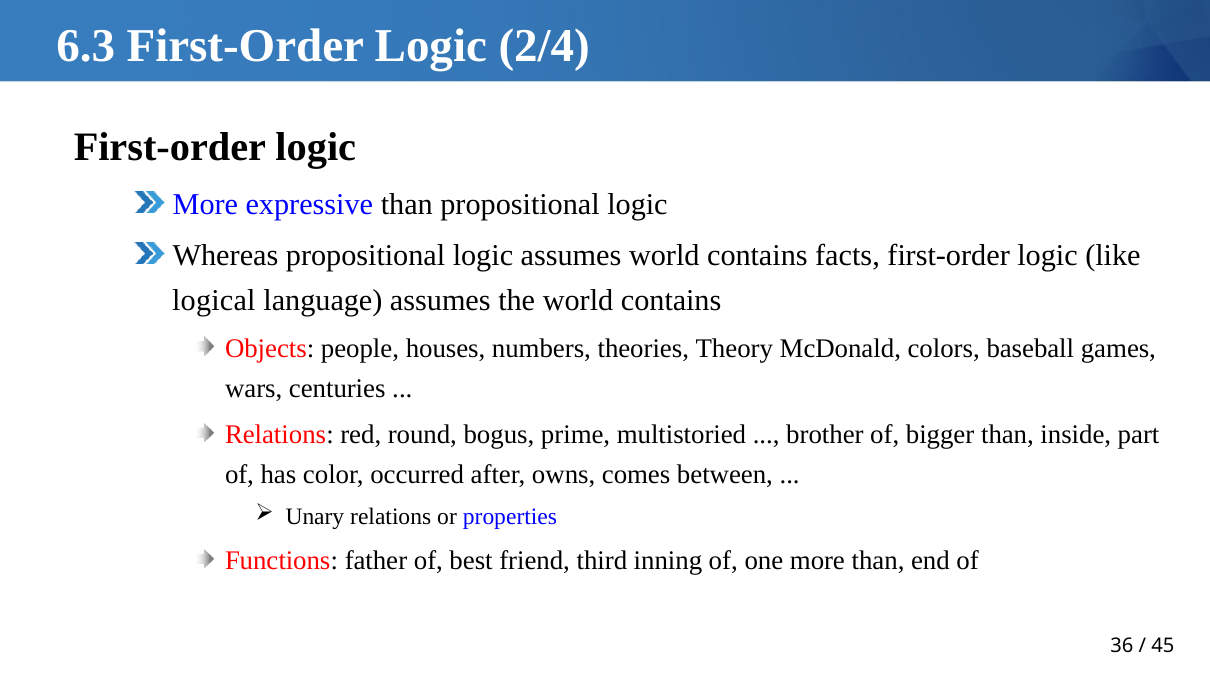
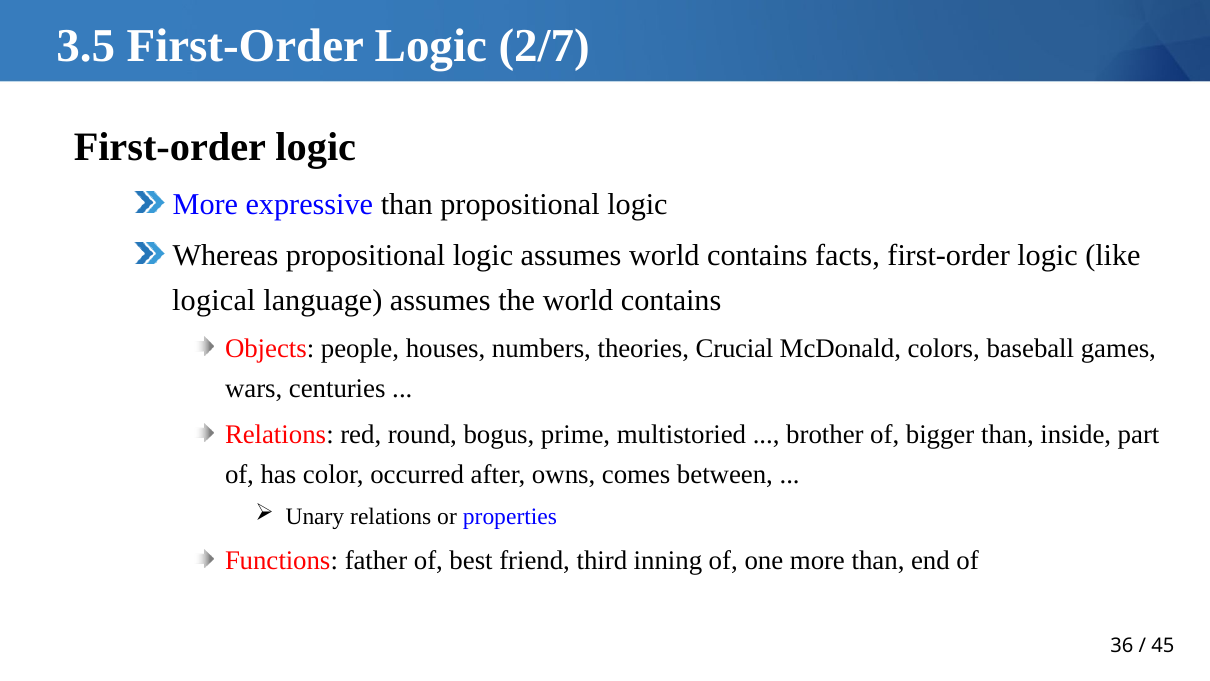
6.3: 6.3 -> 3.5
2/4: 2/4 -> 2/7
Theory: Theory -> Crucial
